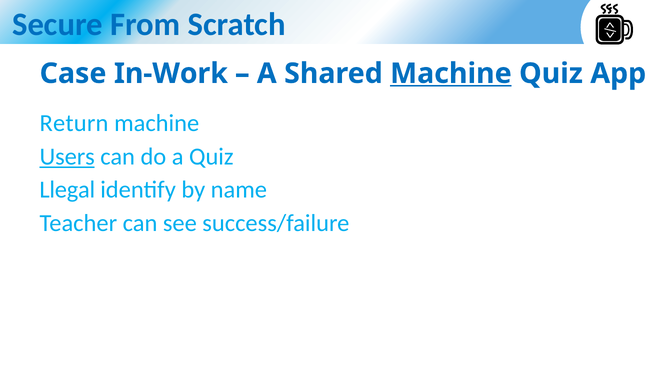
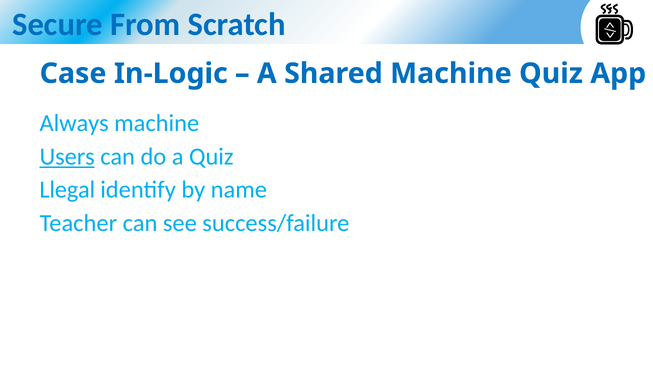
In-Work: In-Work -> In-Logic
Machine at (451, 74) underline: present -> none
Return: Return -> Always
